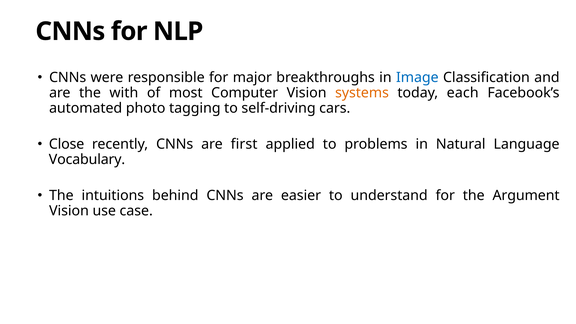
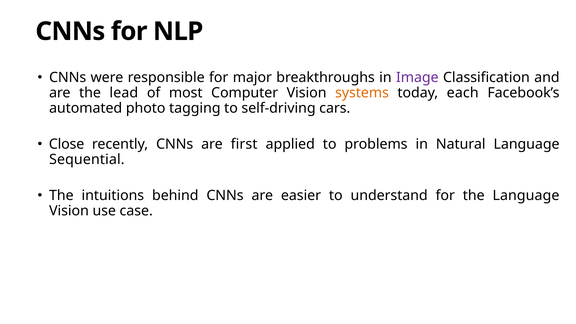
Image colour: blue -> purple
with: with -> lead
Vocabulary: Vocabulary -> Sequential
the Argument: Argument -> Language
